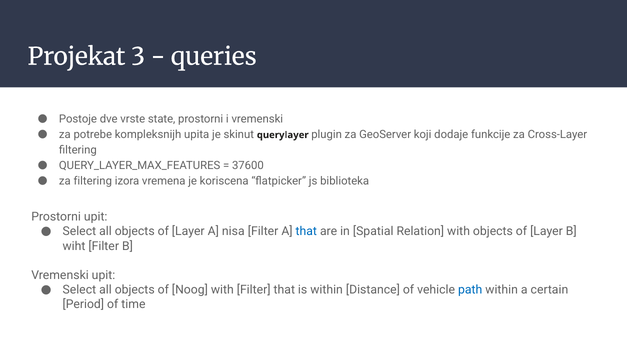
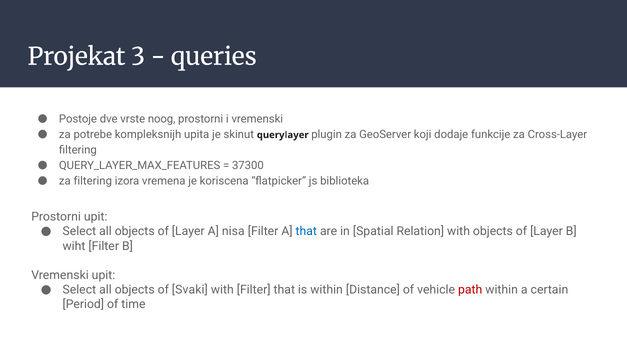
state: state -> noog
37600: 37600 -> 37300
Noog: Noog -> Svaki
path colour: blue -> red
